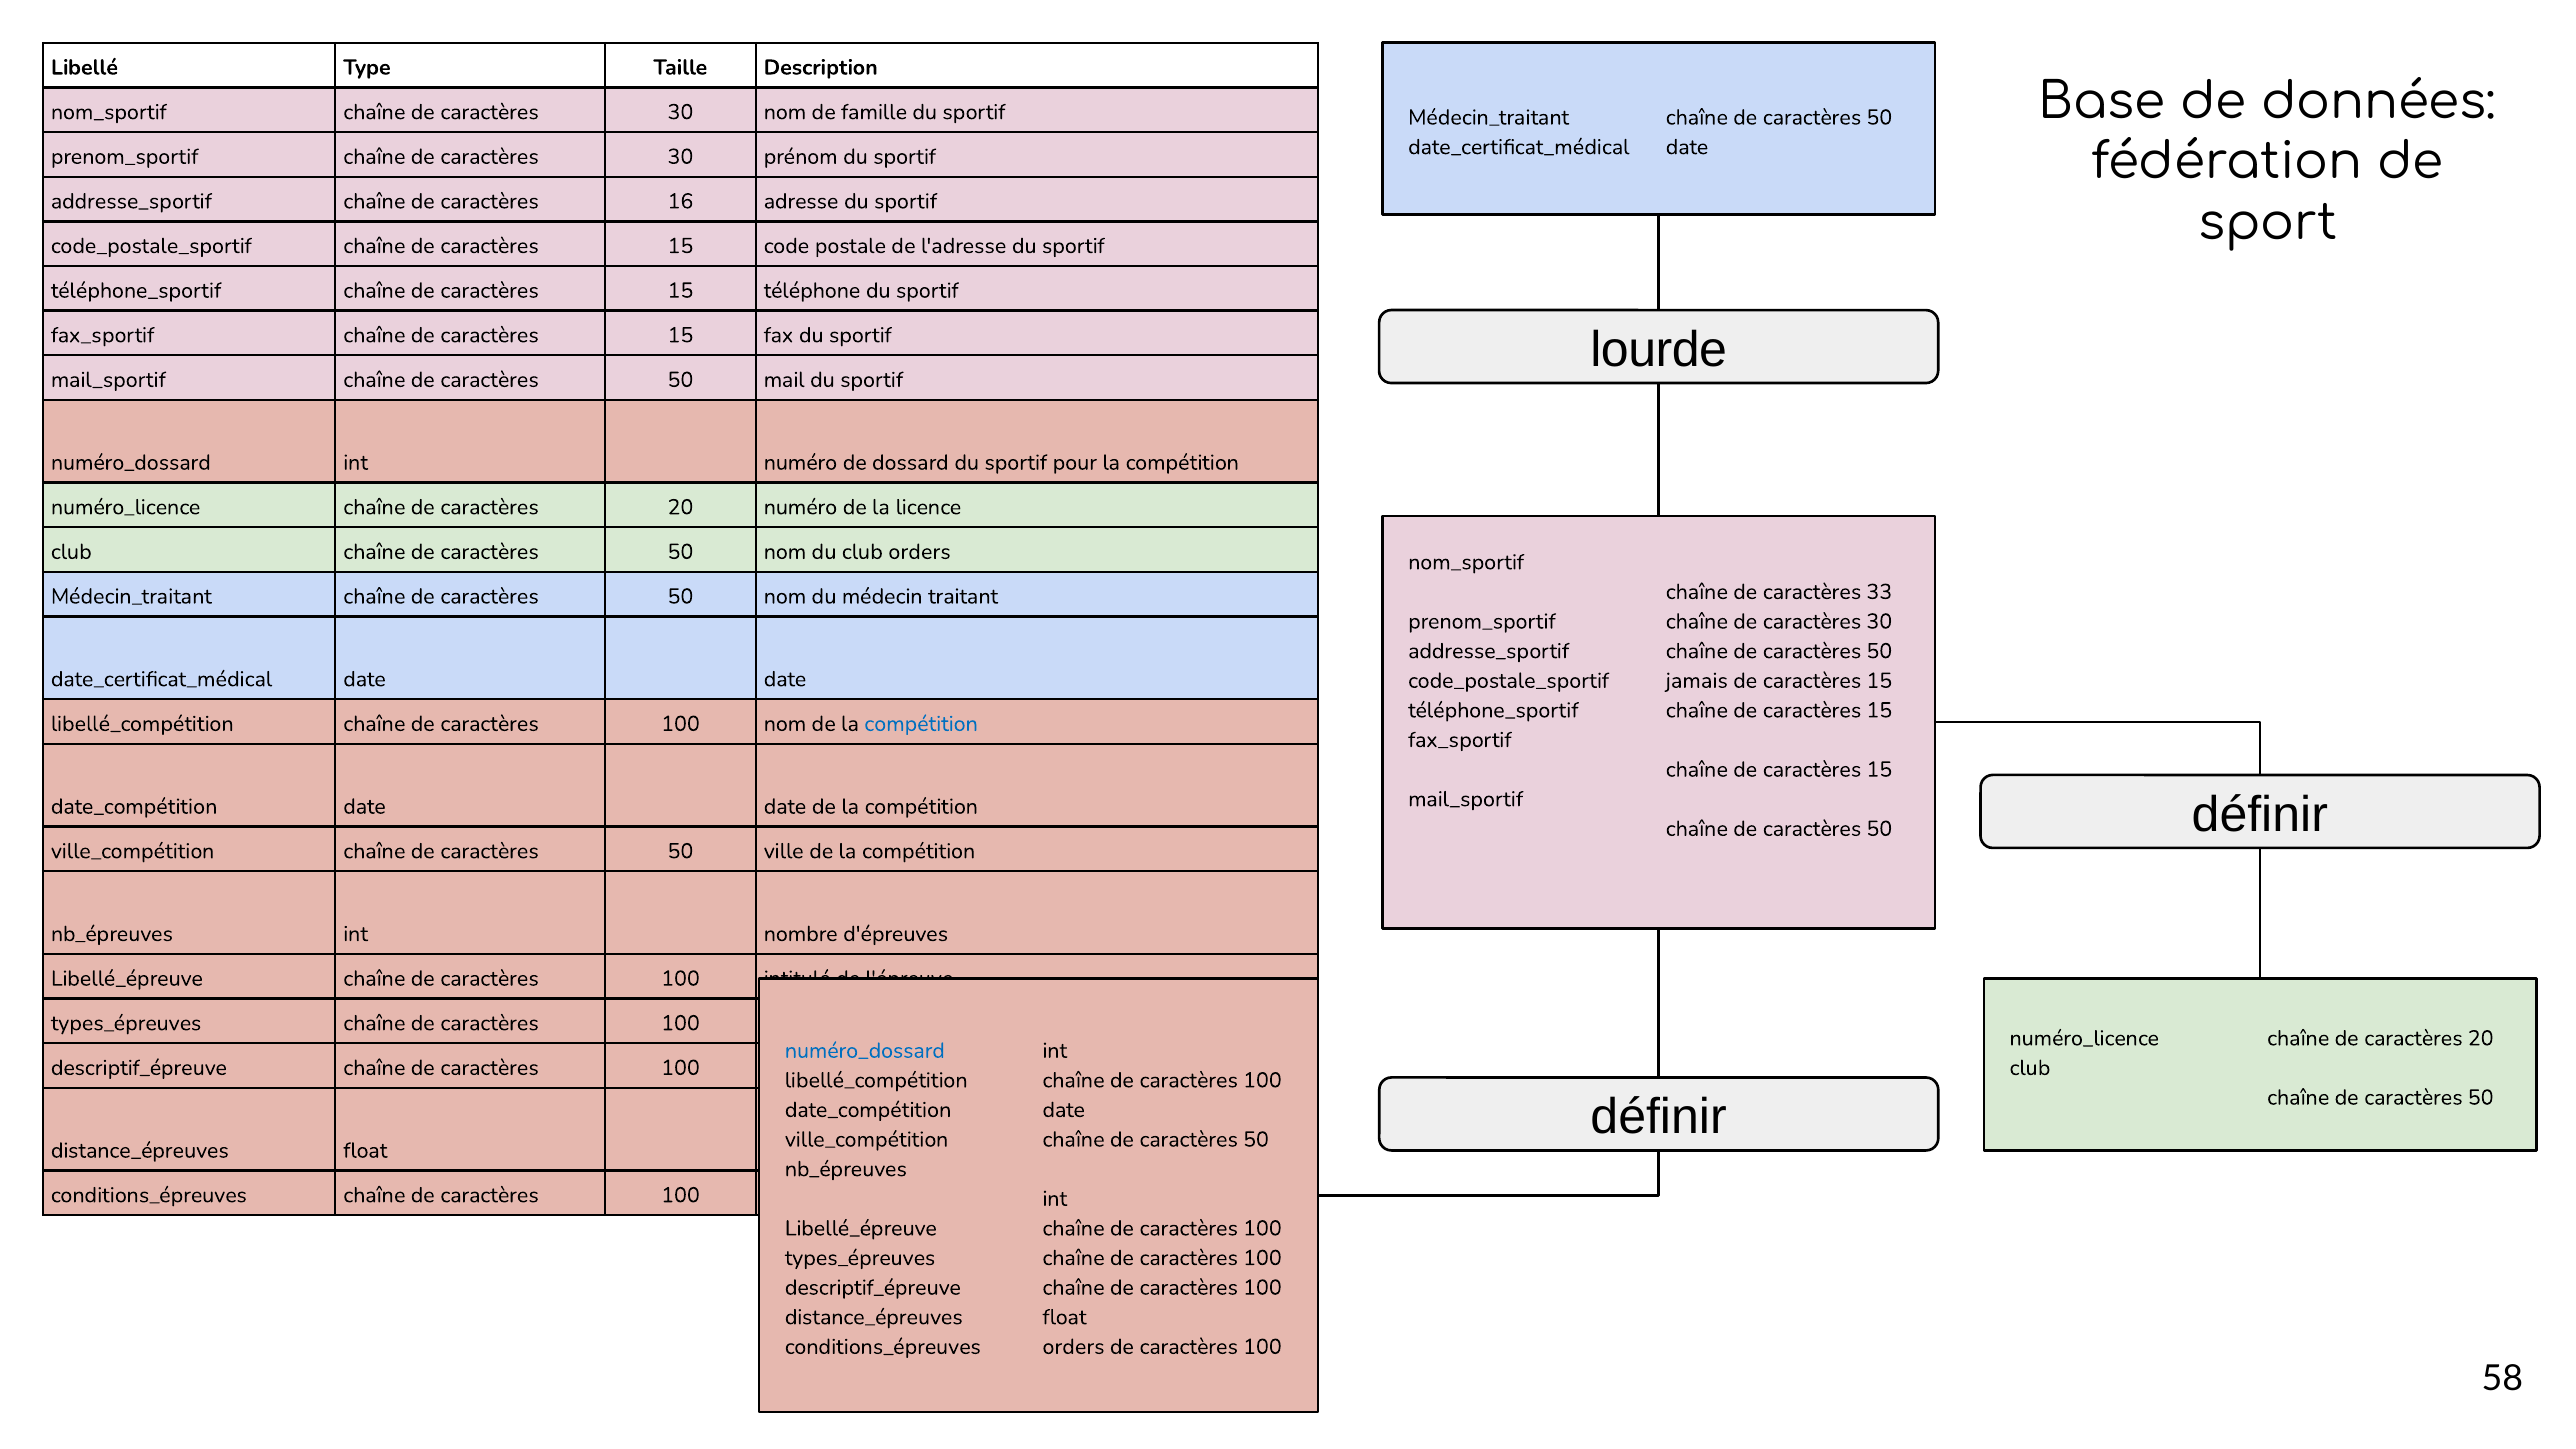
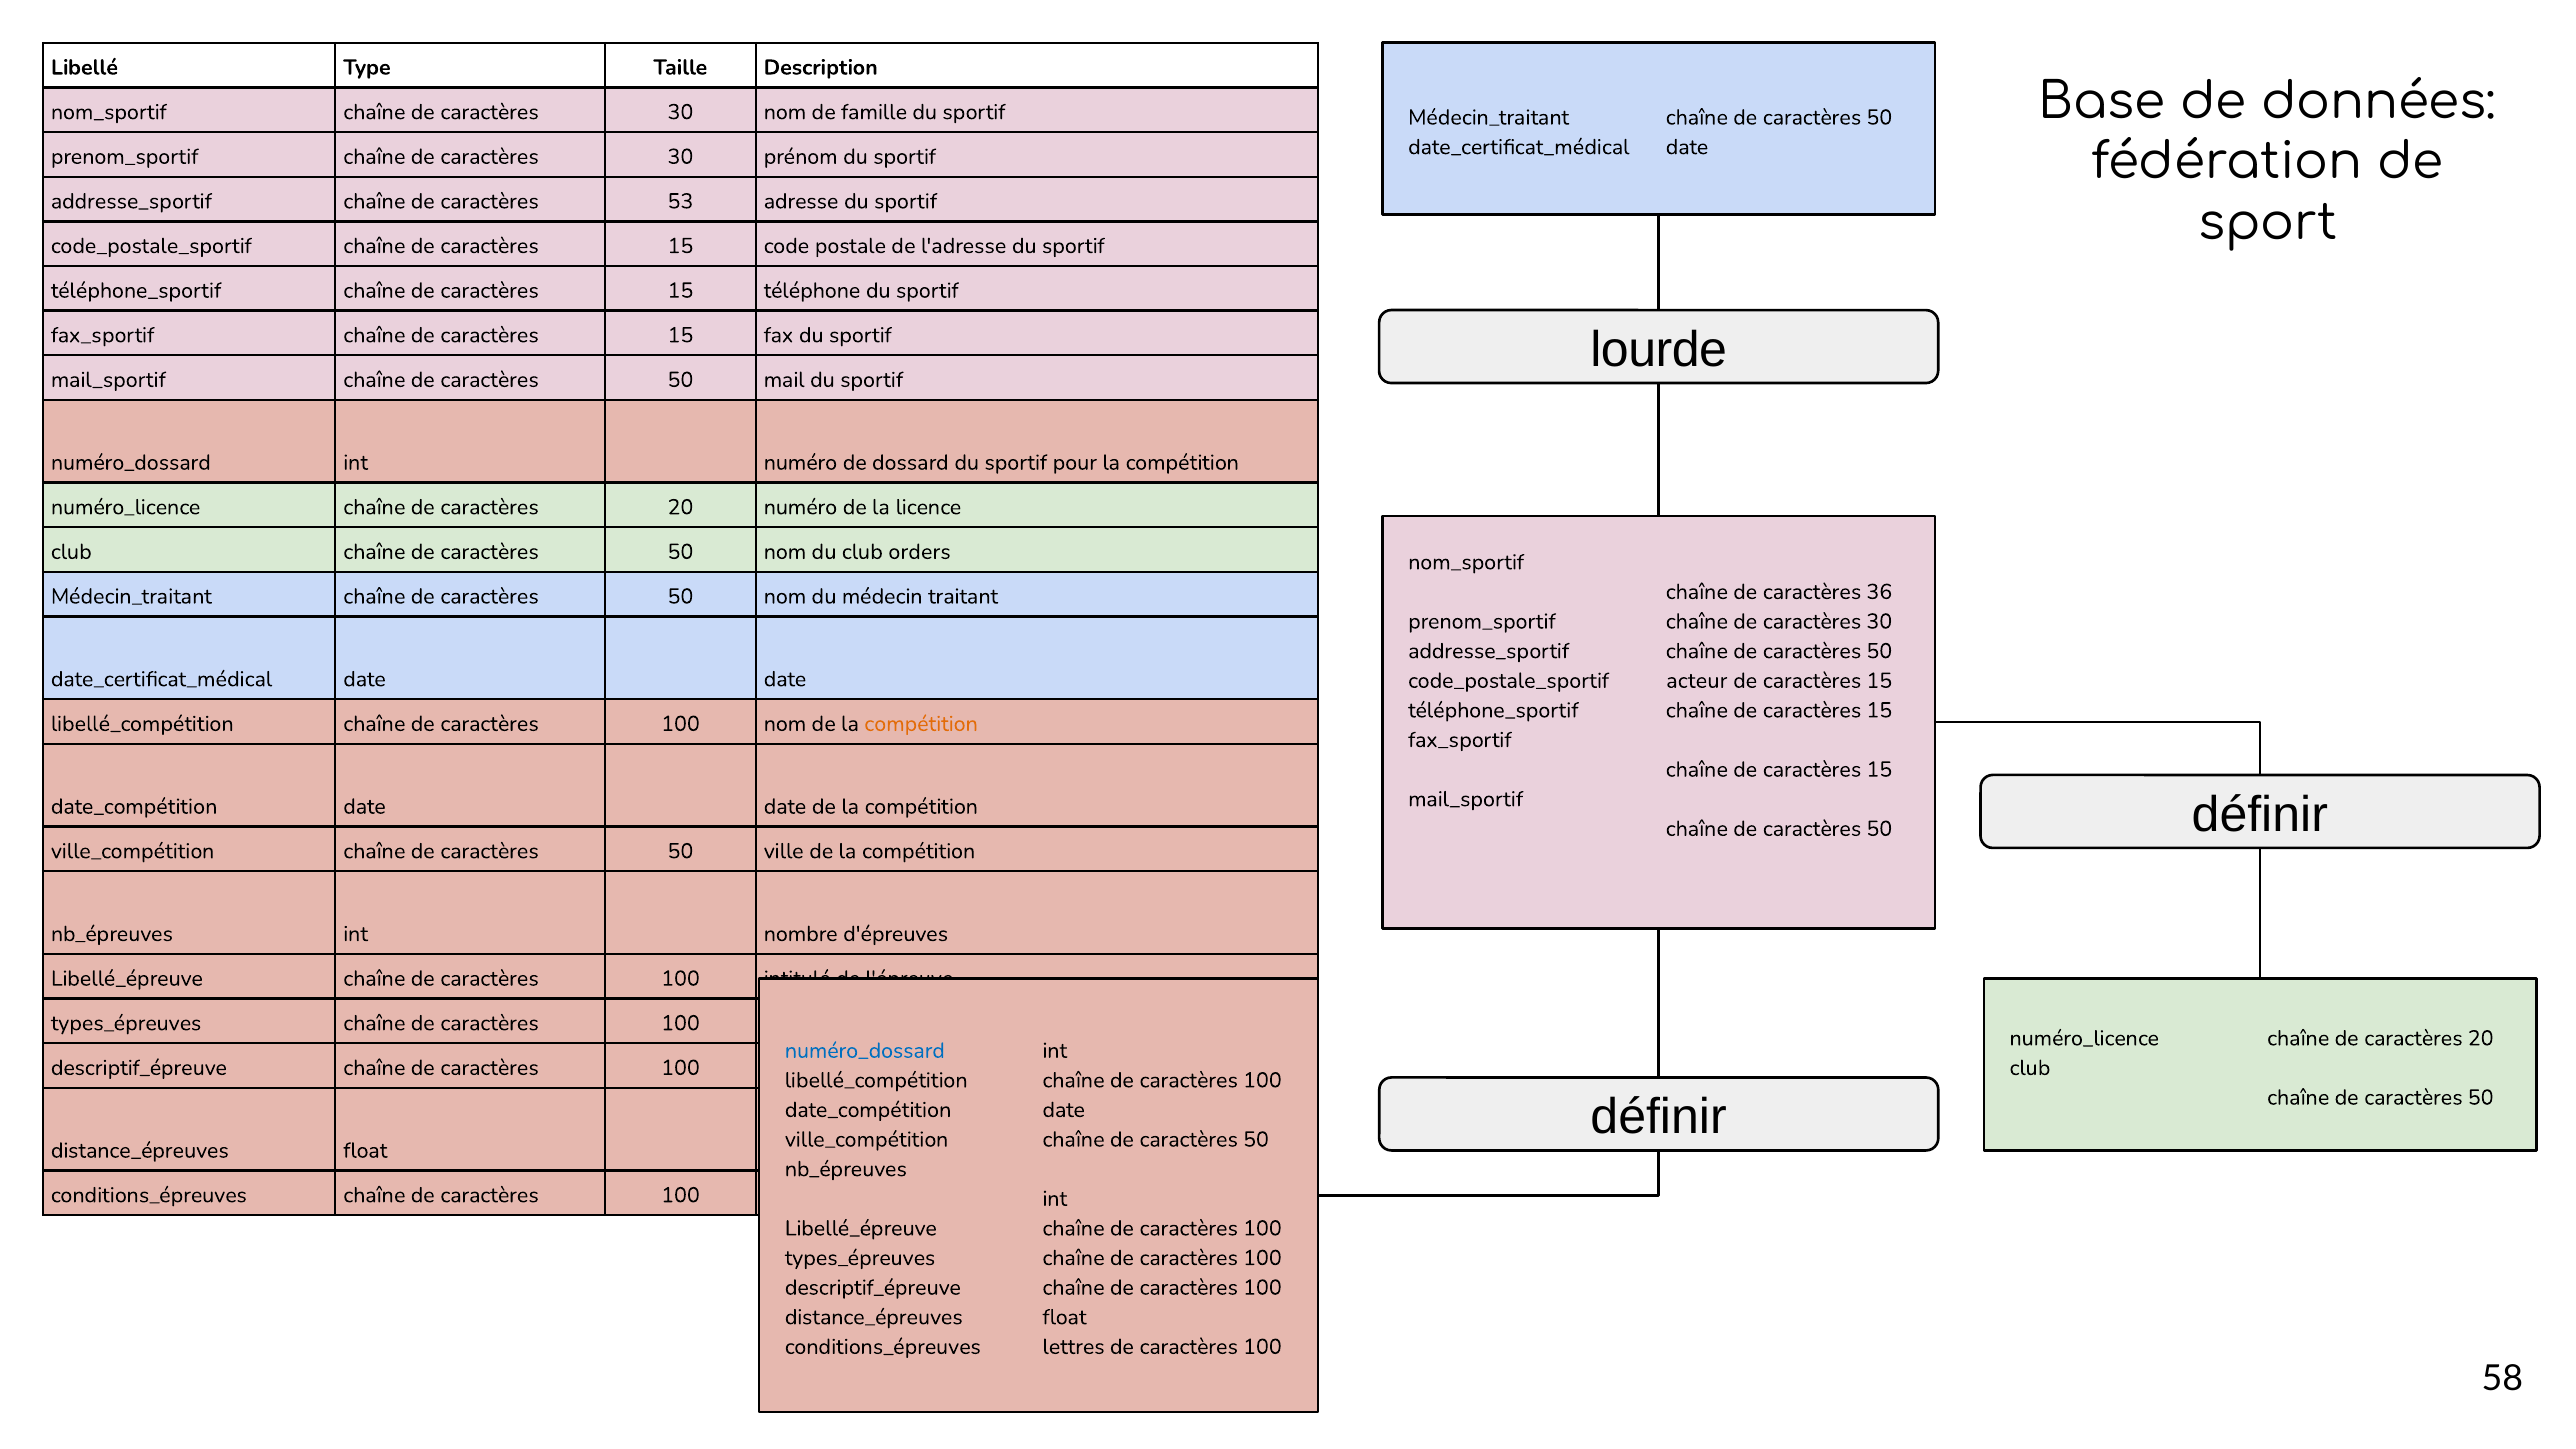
16: 16 -> 53
33: 33 -> 36
jamais: jamais -> acteur
compétition at (921, 724) colour: blue -> orange
conditions_épreuves orders: orders -> lettres
